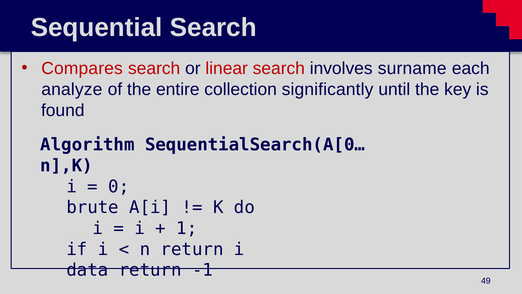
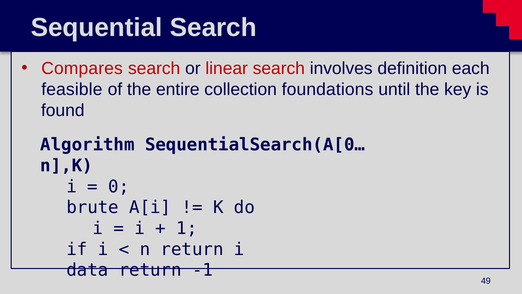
surname: surname -> definition
analyze: analyze -> feasible
significantly: significantly -> foundations
